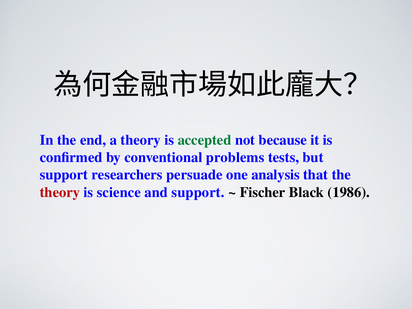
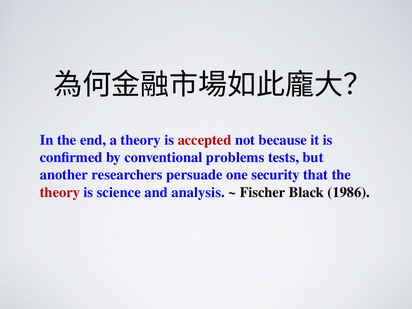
accepted colour: green -> red
support at (64, 175): support -> another
analysis: analysis -> security
and support: support -> analysis
